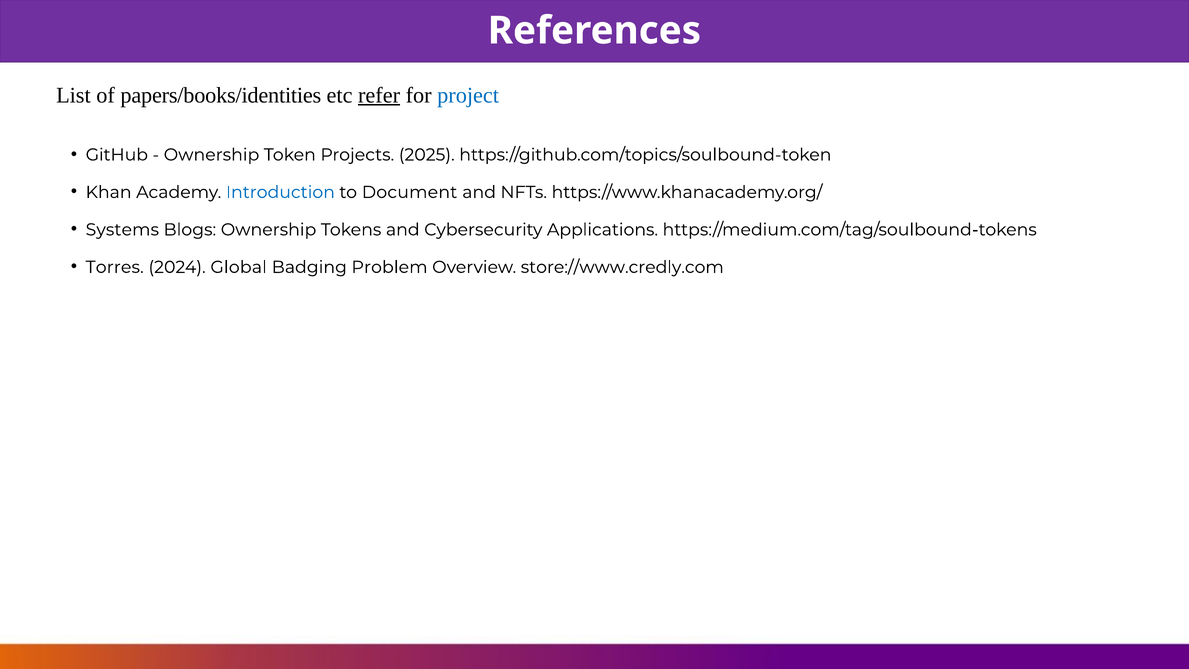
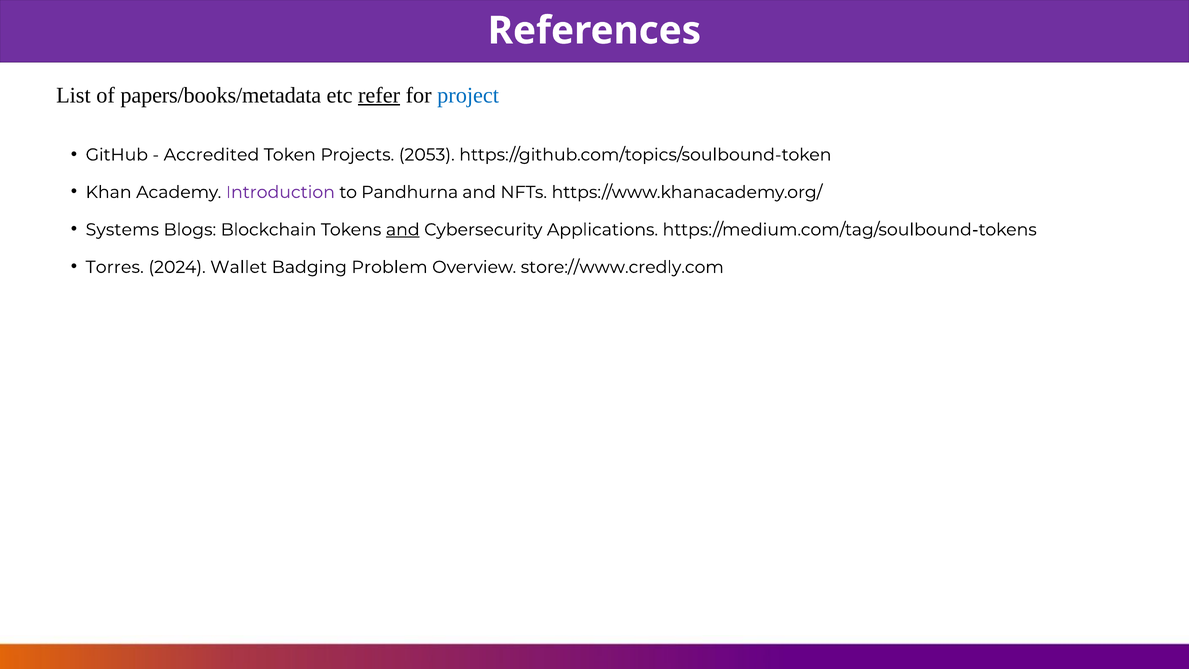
papers/books/identities: papers/books/identities -> papers/books/metadata
Ownership at (211, 155): Ownership -> Accredited
2025: 2025 -> 2053
Introduction colour: blue -> purple
Document: Document -> Pandhurna
Blogs Ownership: Ownership -> Blockchain
and at (403, 230) underline: none -> present
Global: Global -> Wallet
